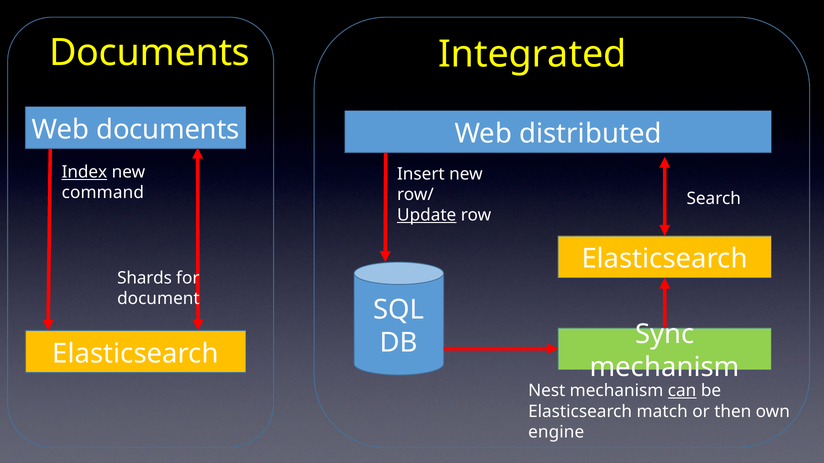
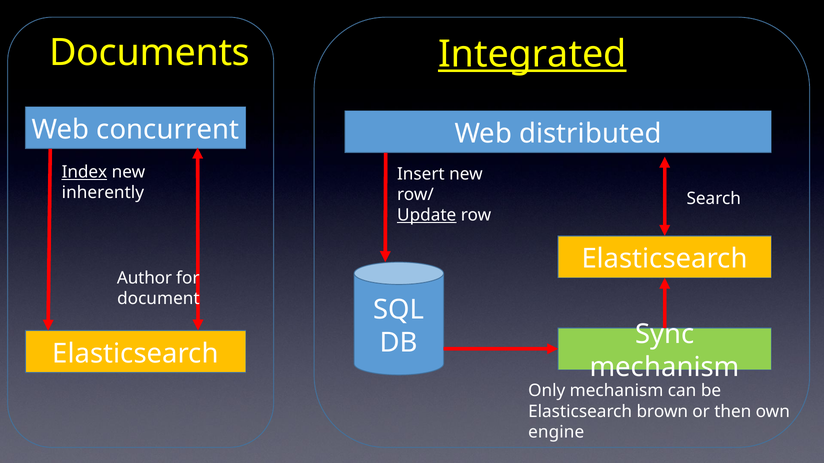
Integrated underline: none -> present
Web documents: documents -> concurrent
command: command -> inherently
Shards: Shards -> Author
Nest: Nest -> Only
can underline: present -> none
match: match -> brown
